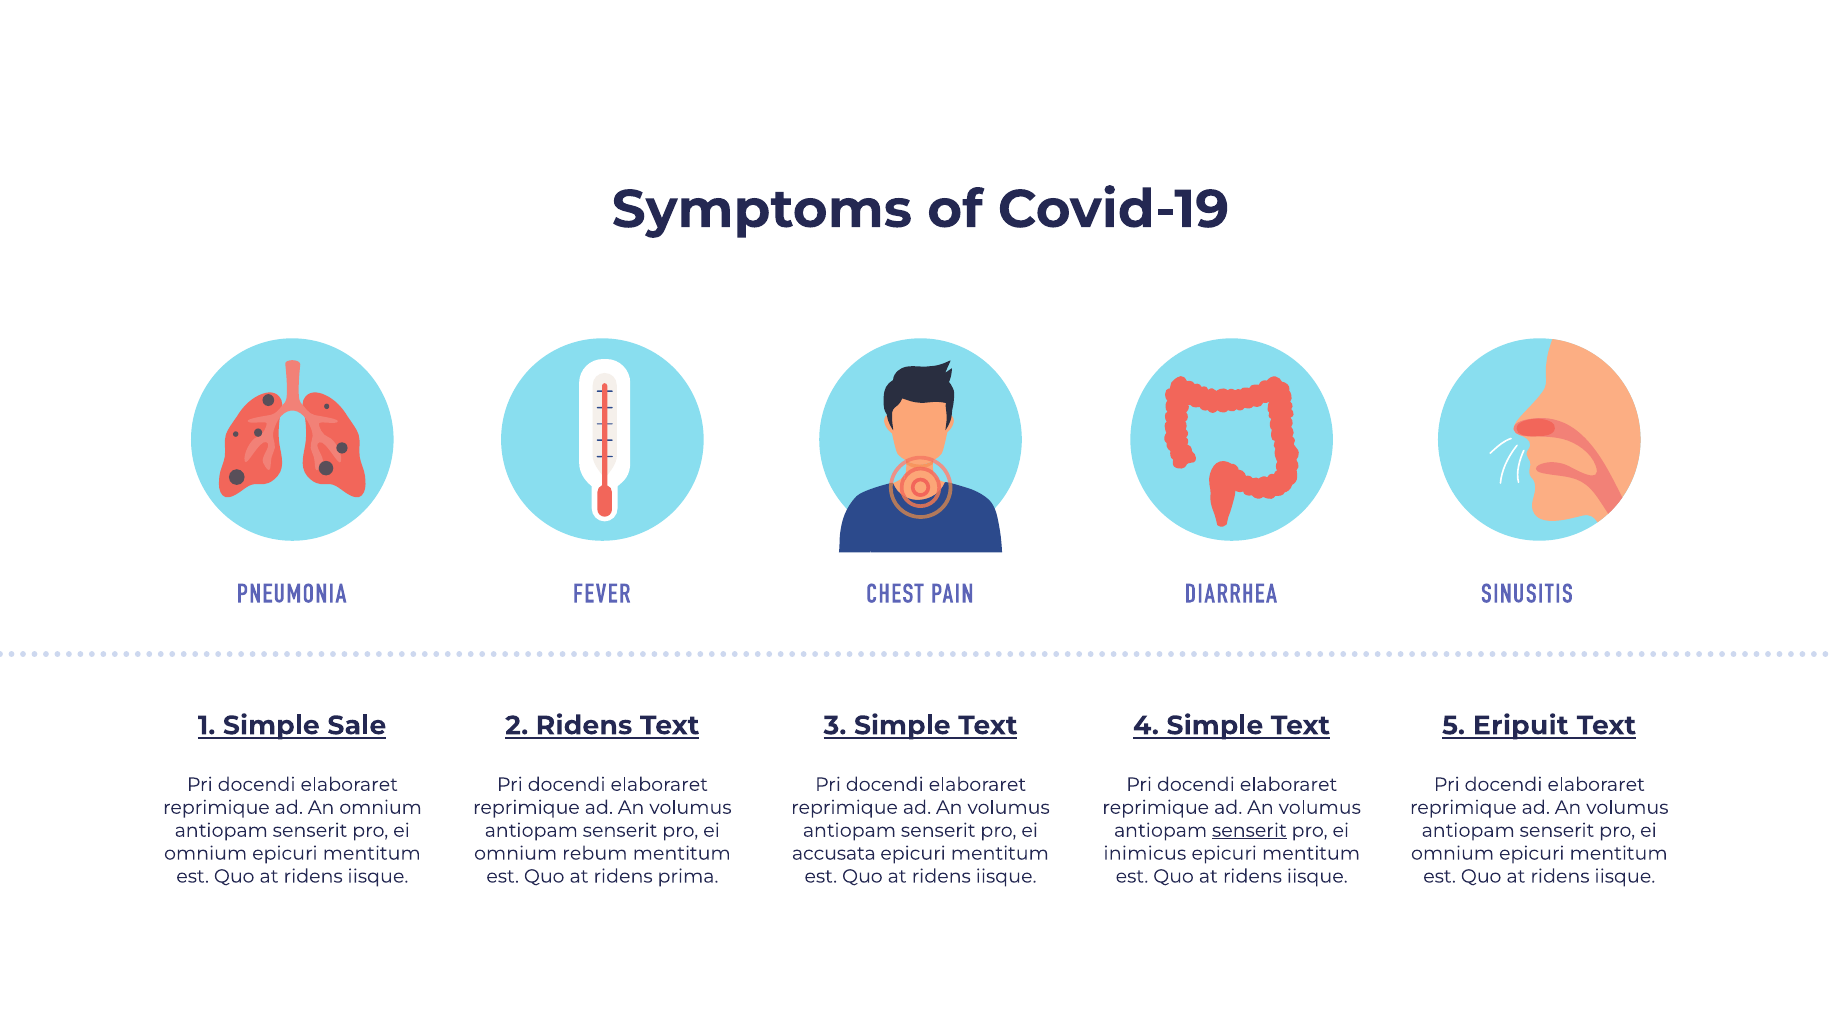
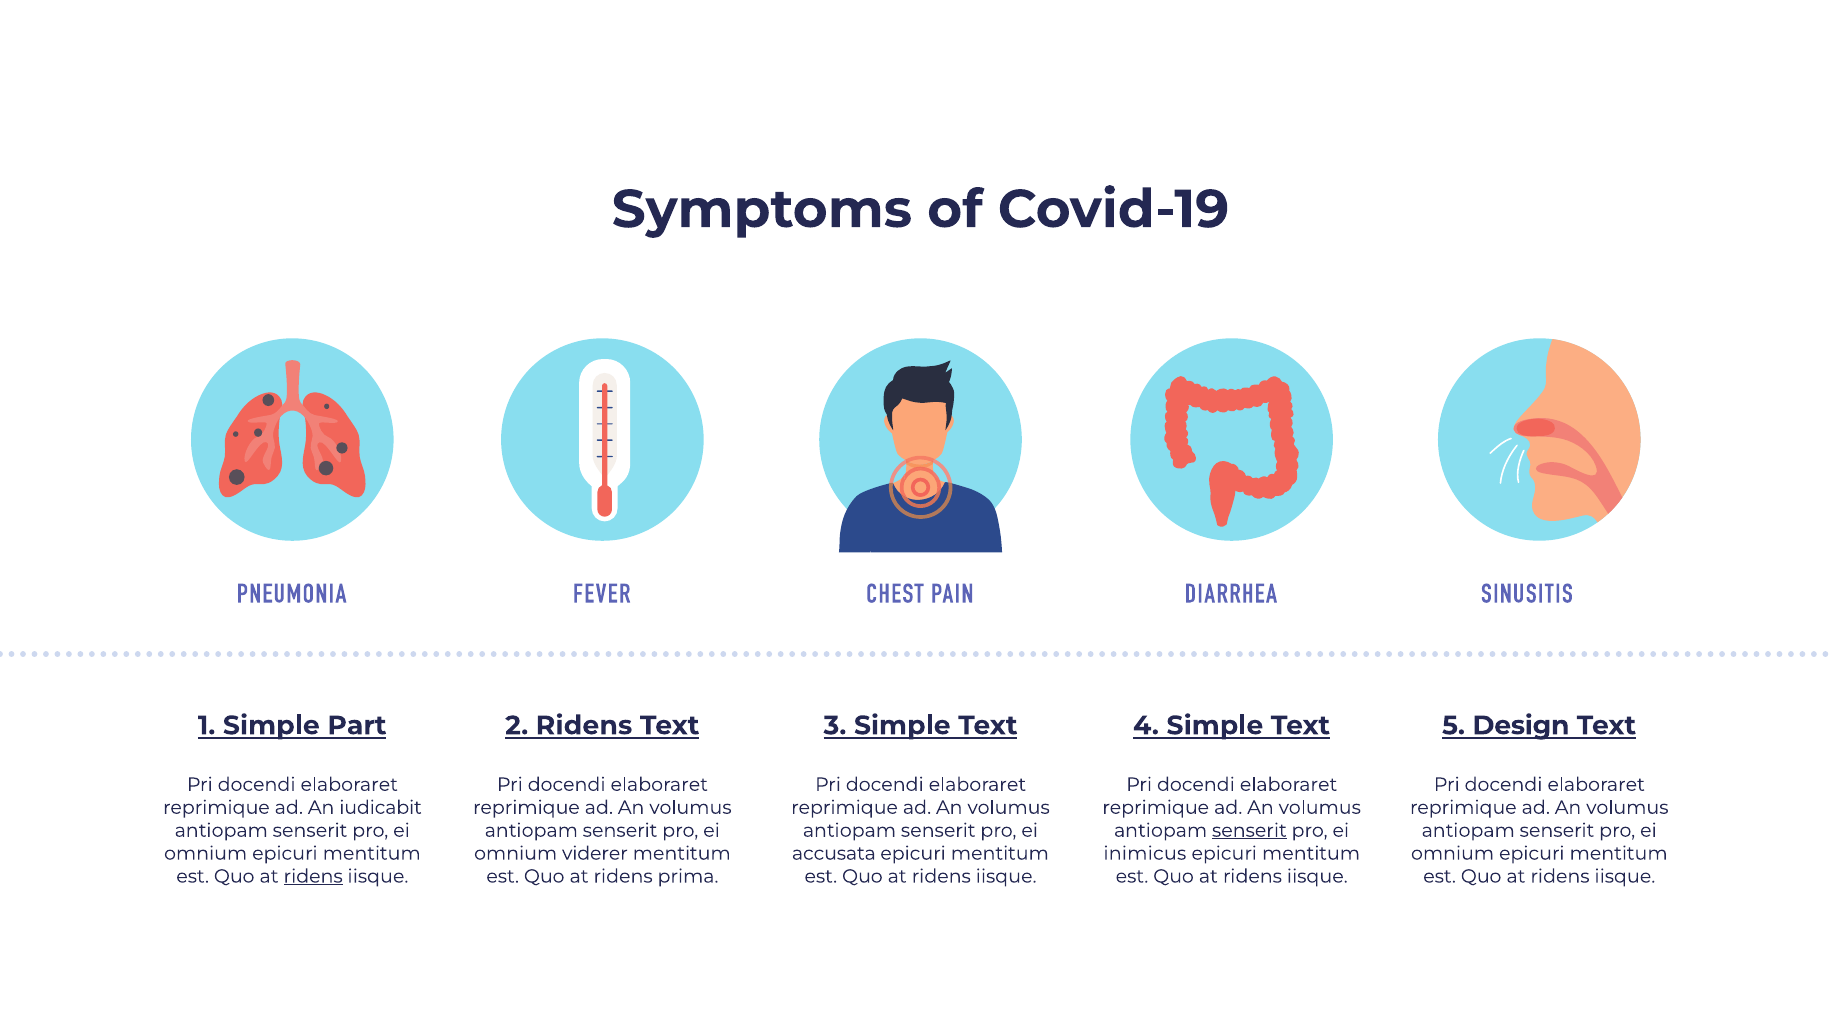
Sale: Sale -> Part
Eripuit: Eripuit -> Design
An omnium: omnium -> iudicabit
rebum: rebum -> viderer
ridens at (313, 877) underline: none -> present
